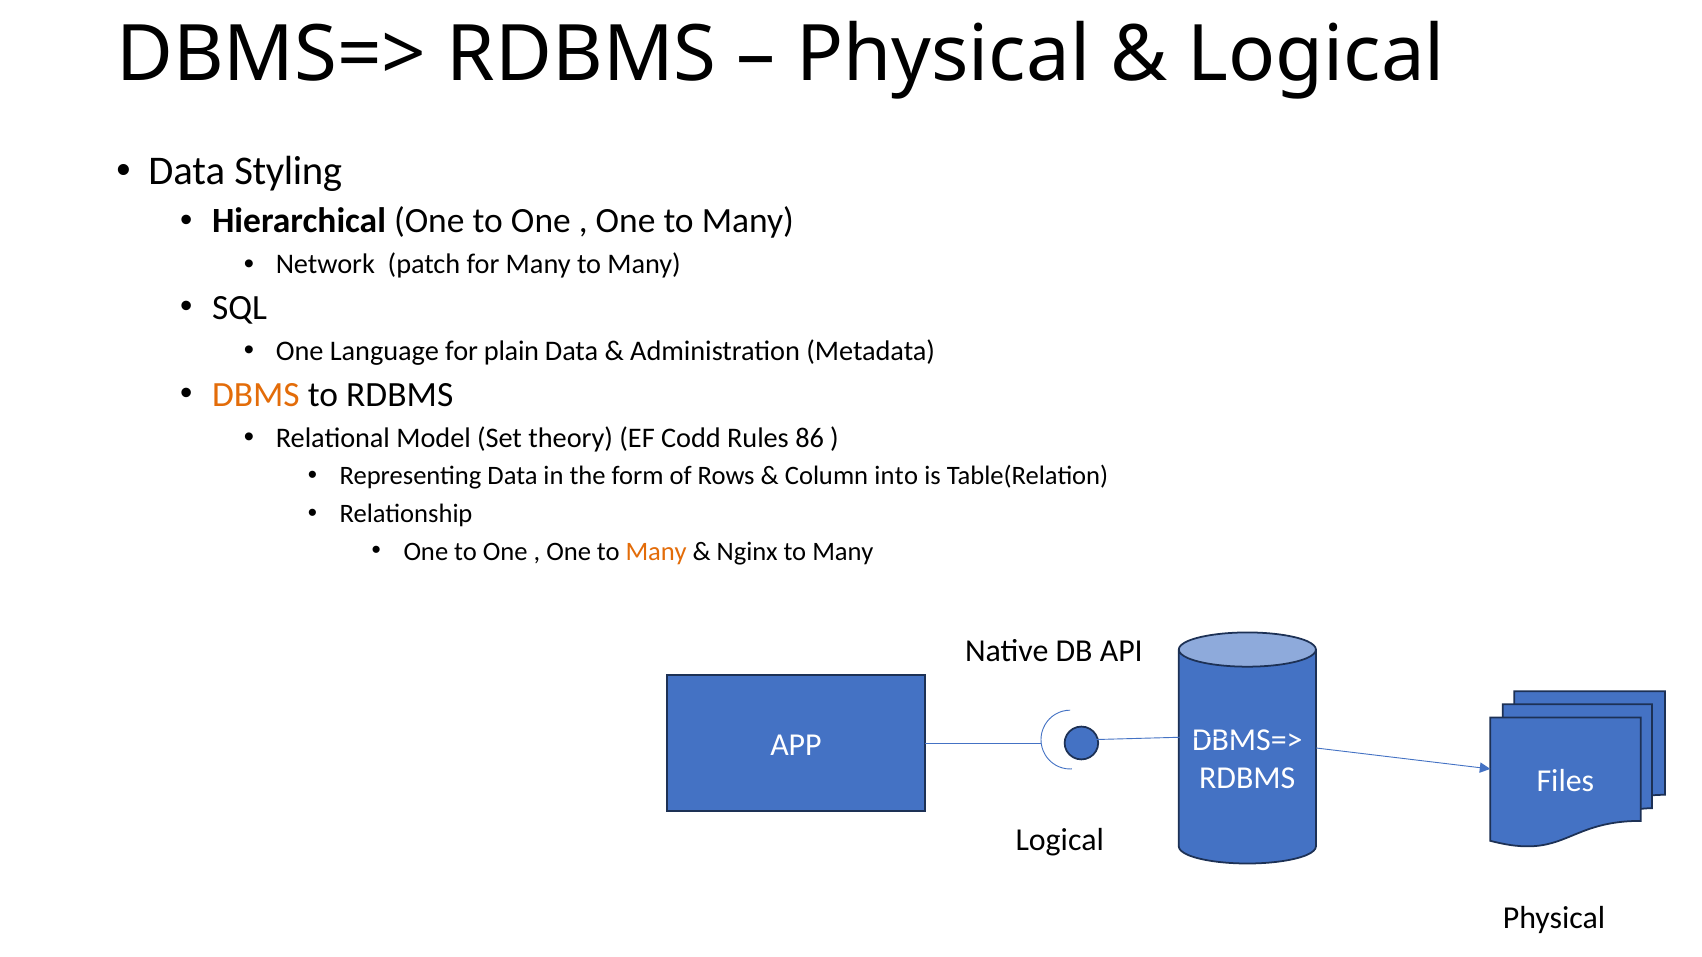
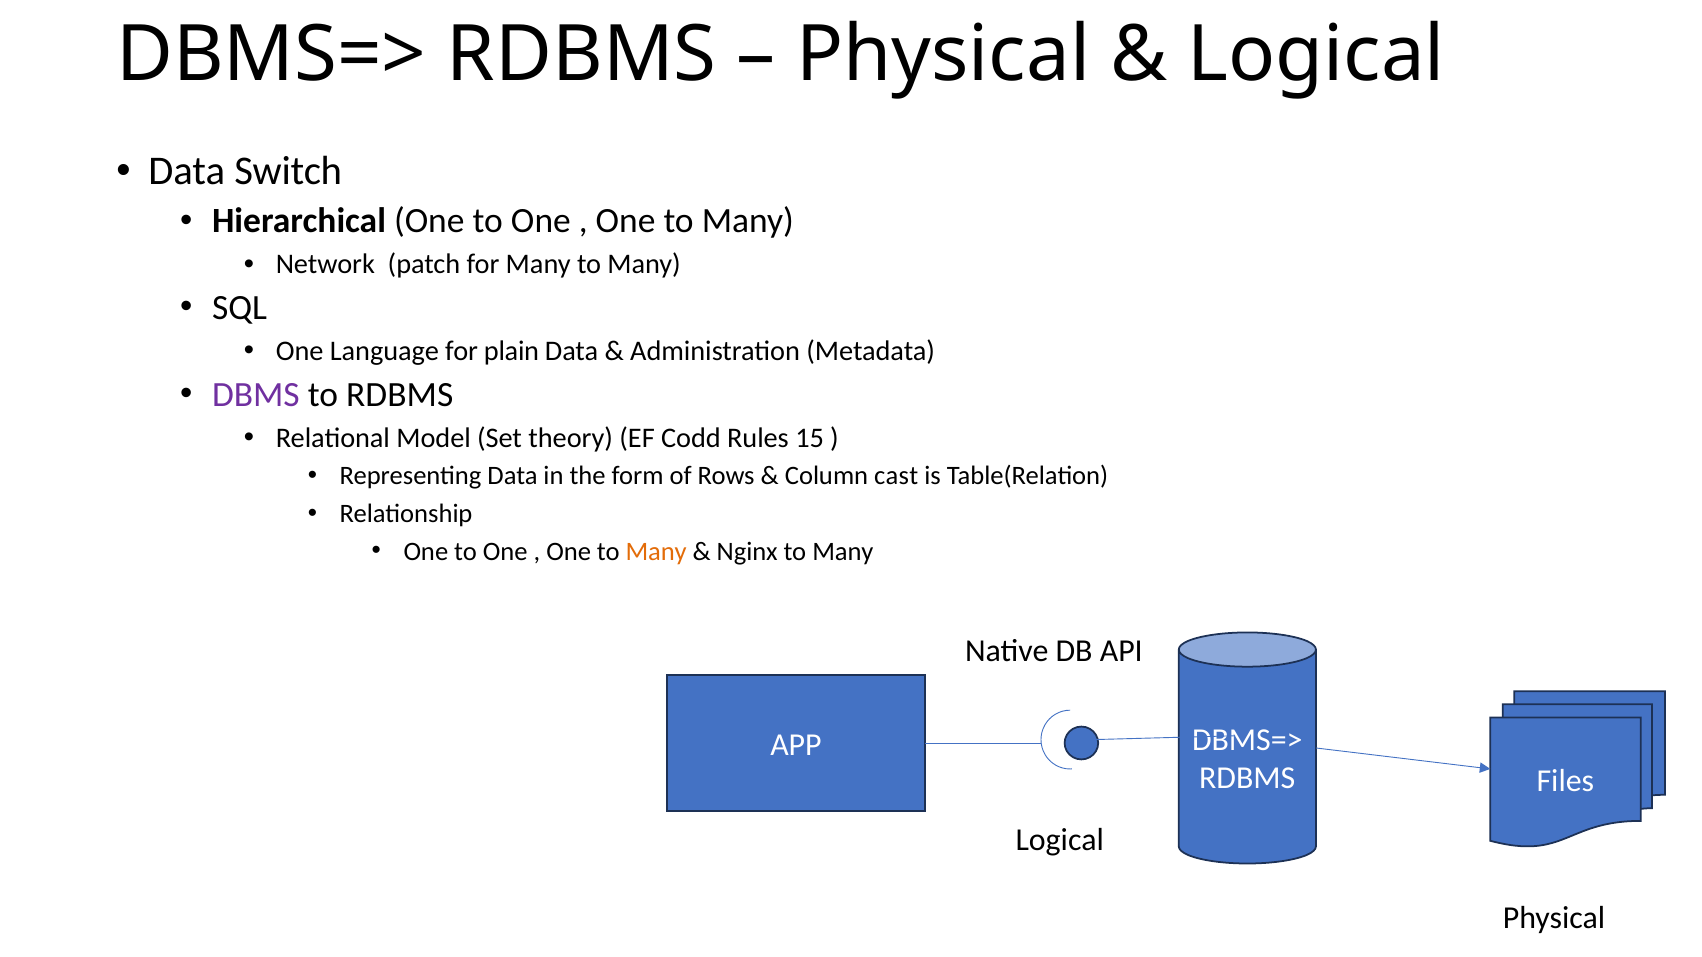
Styling: Styling -> Switch
DBMS colour: orange -> purple
86: 86 -> 15
into: into -> cast
